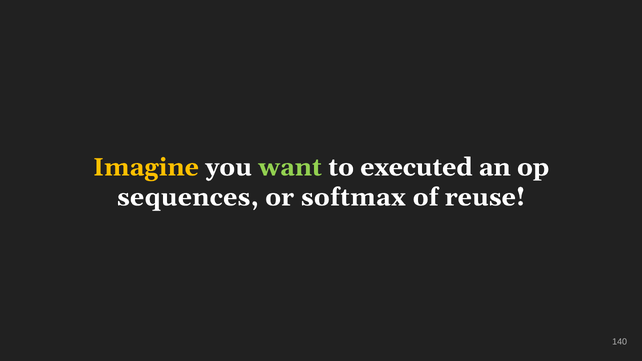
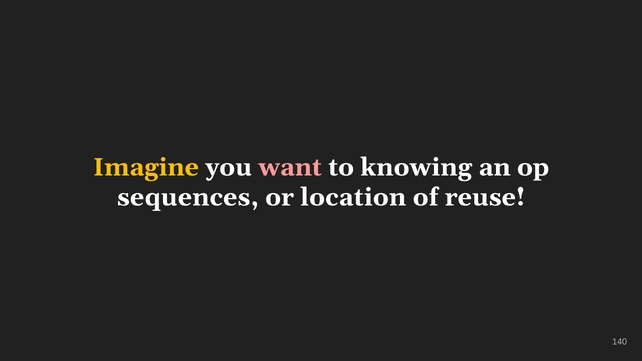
want colour: light green -> pink
executed: executed -> knowing
softmax: softmax -> location
